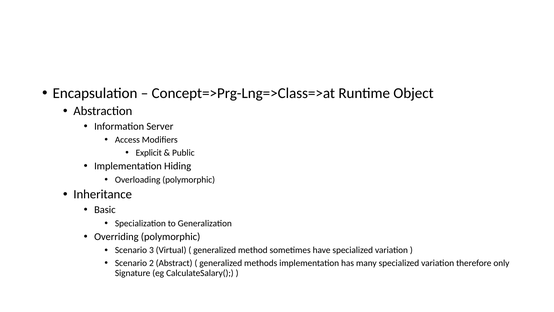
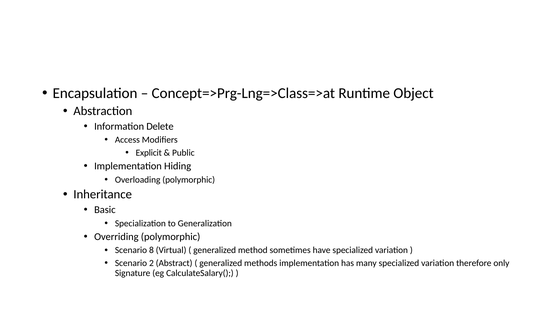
Server: Server -> Delete
3: 3 -> 8
